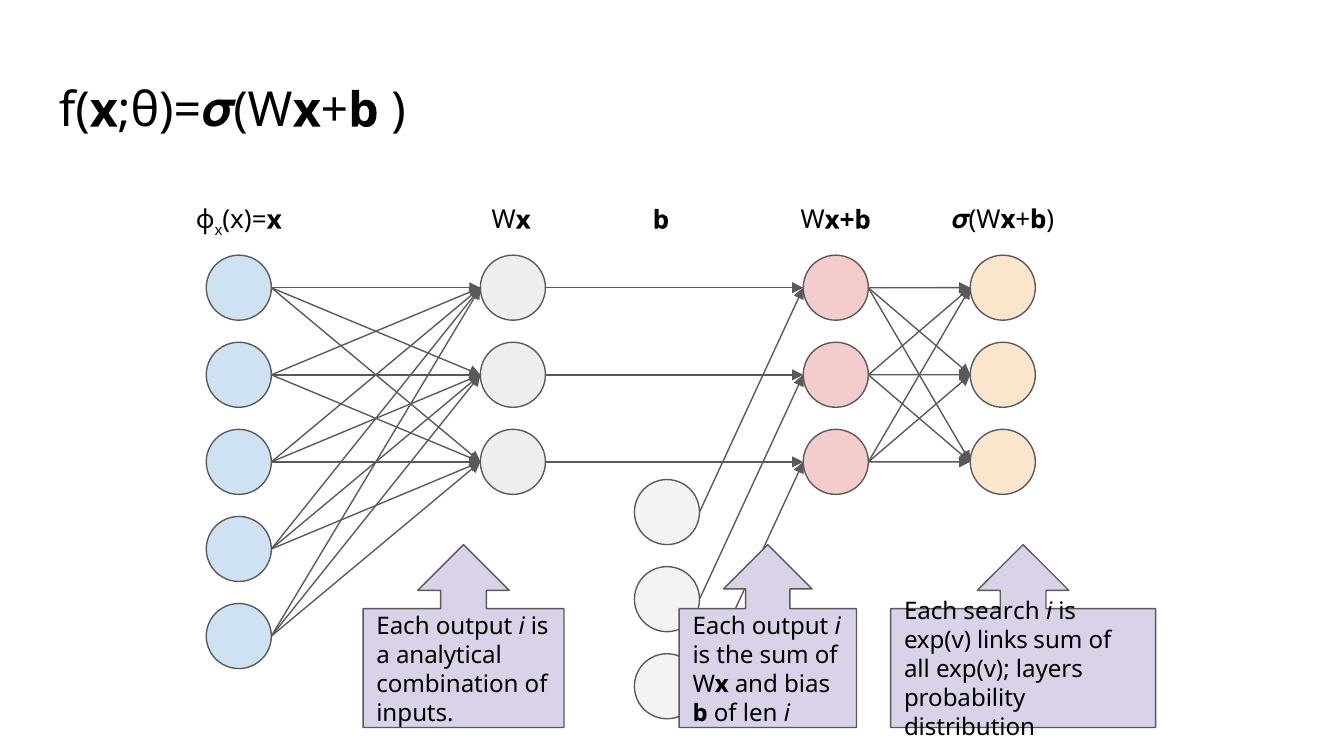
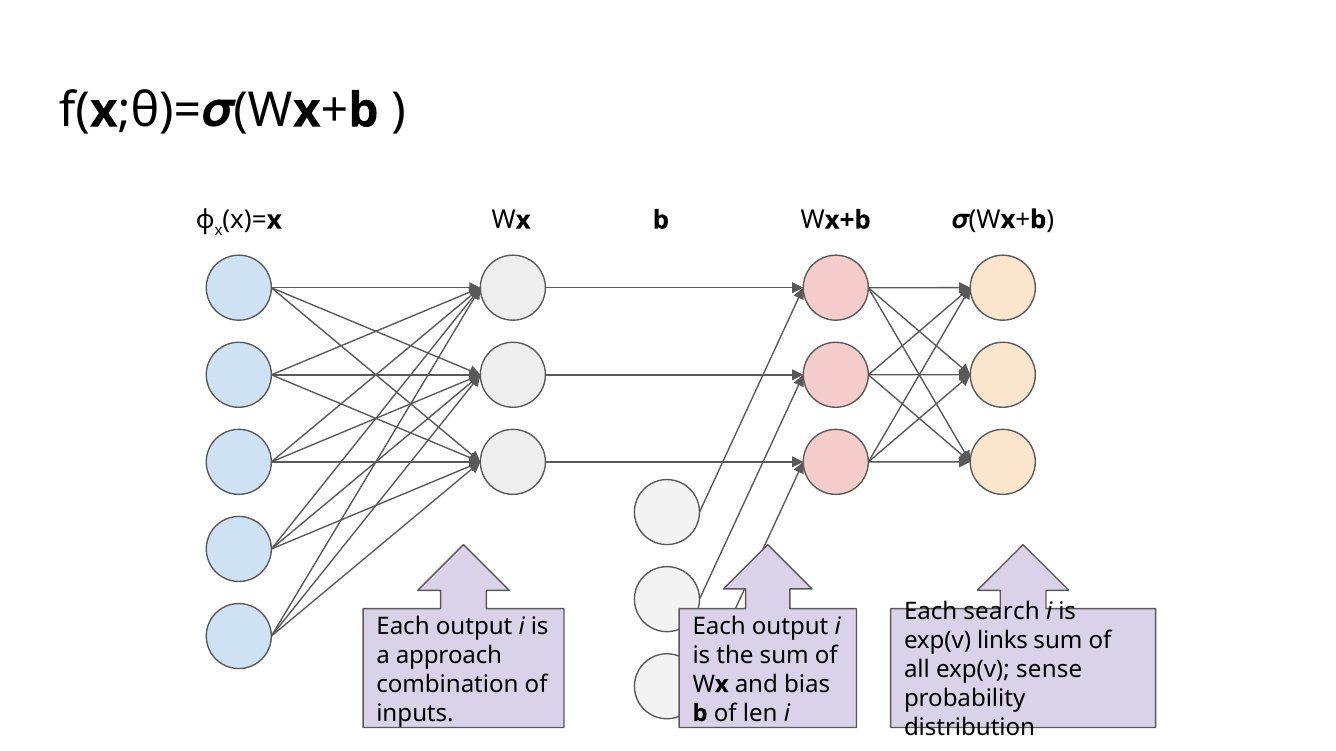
analytical: analytical -> approach
layers: layers -> sense
